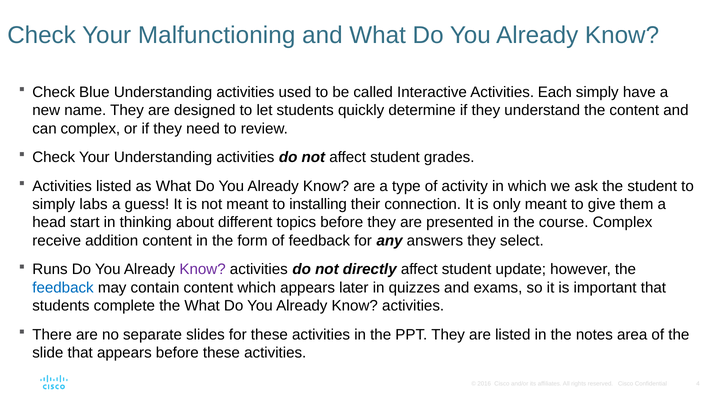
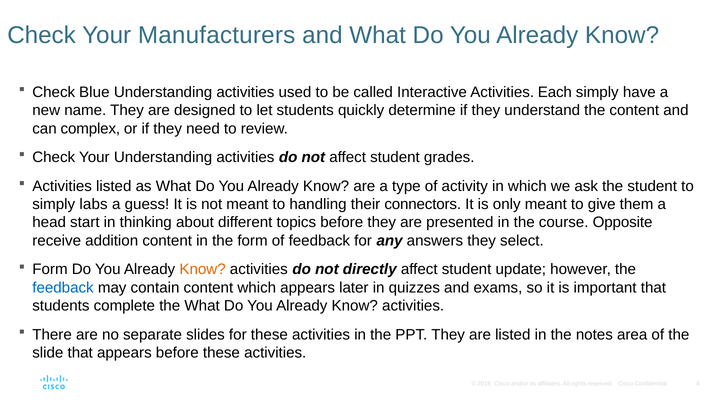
Malfunctioning: Malfunctioning -> Manufacturers
installing: installing -> handling
connection: connection -> connectors
course Complex: Complex -> Opposite
Runs at (50, 269): Runs -> Form
Know at (203, 269) colour: purple -> orange
